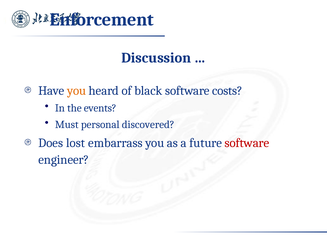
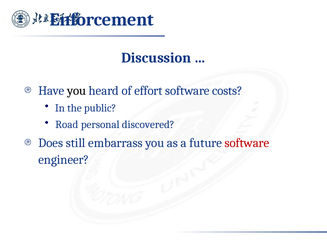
you at (77, 91) colour: orange -> black
black: black -> effort
events: events -> public
Must: Must -> Road
lost: lost -> still
